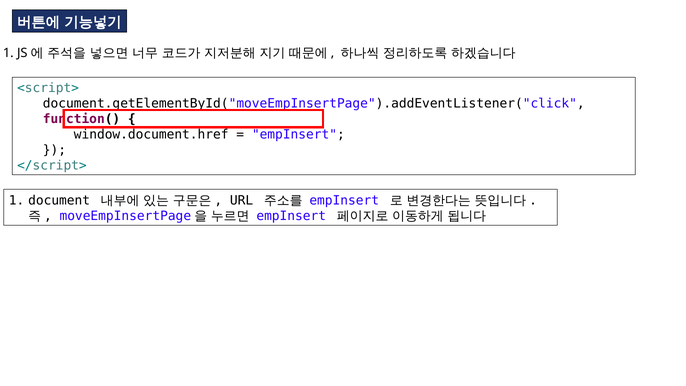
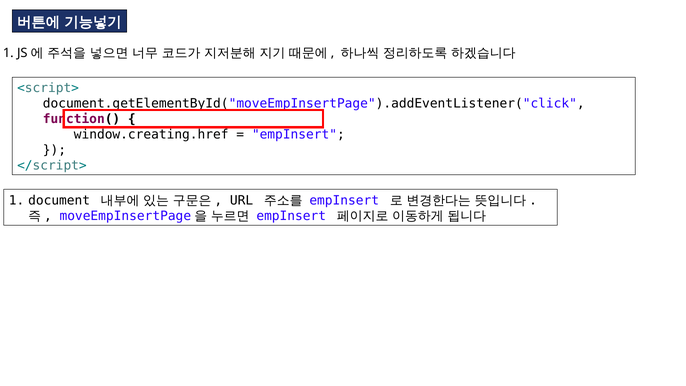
window.document.href: window.document.href -> window.creating.href
